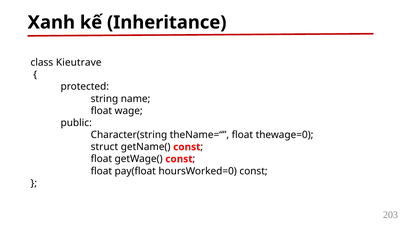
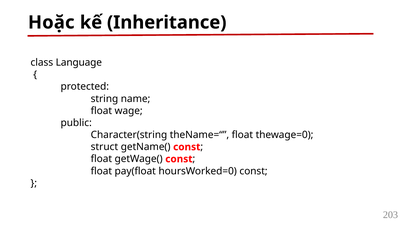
Xanh: Xanh -> Hoặc
Kieutrave: Kieutrave -> Language
